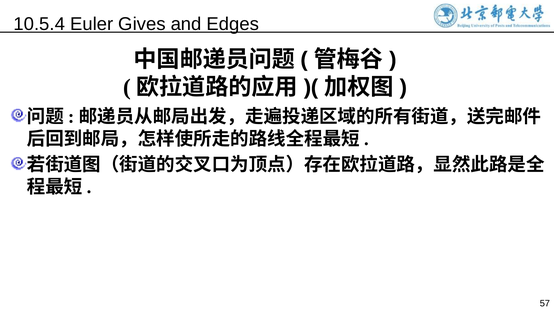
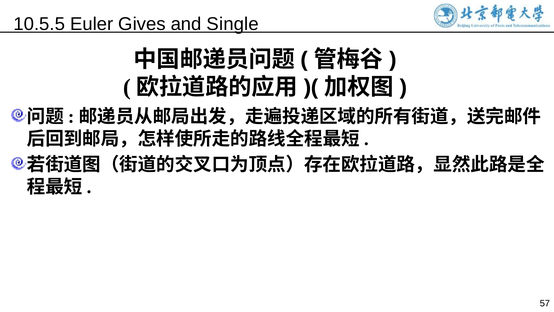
10.5.4: 10.5.4 -> 10.5.5
Edges: Edges -> Single
